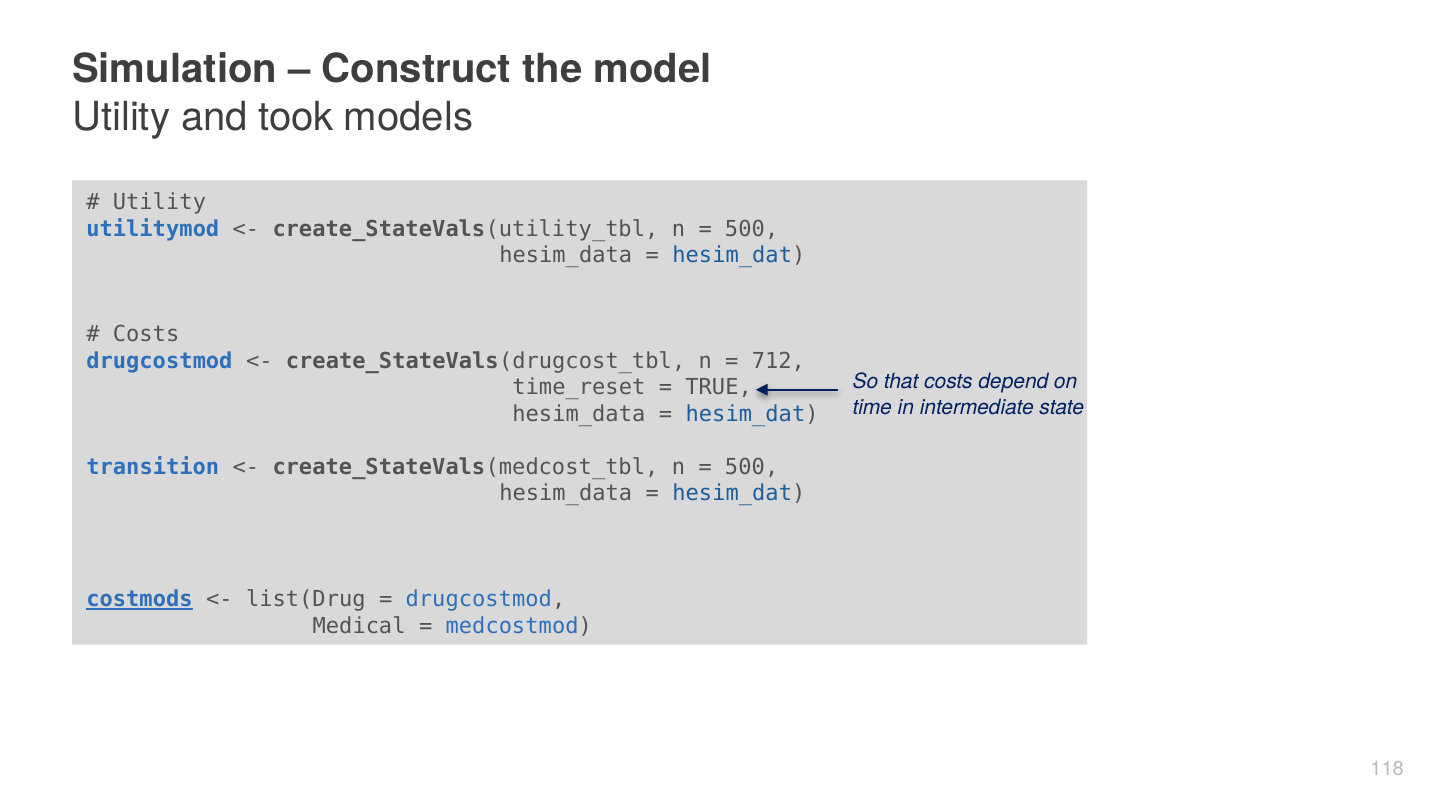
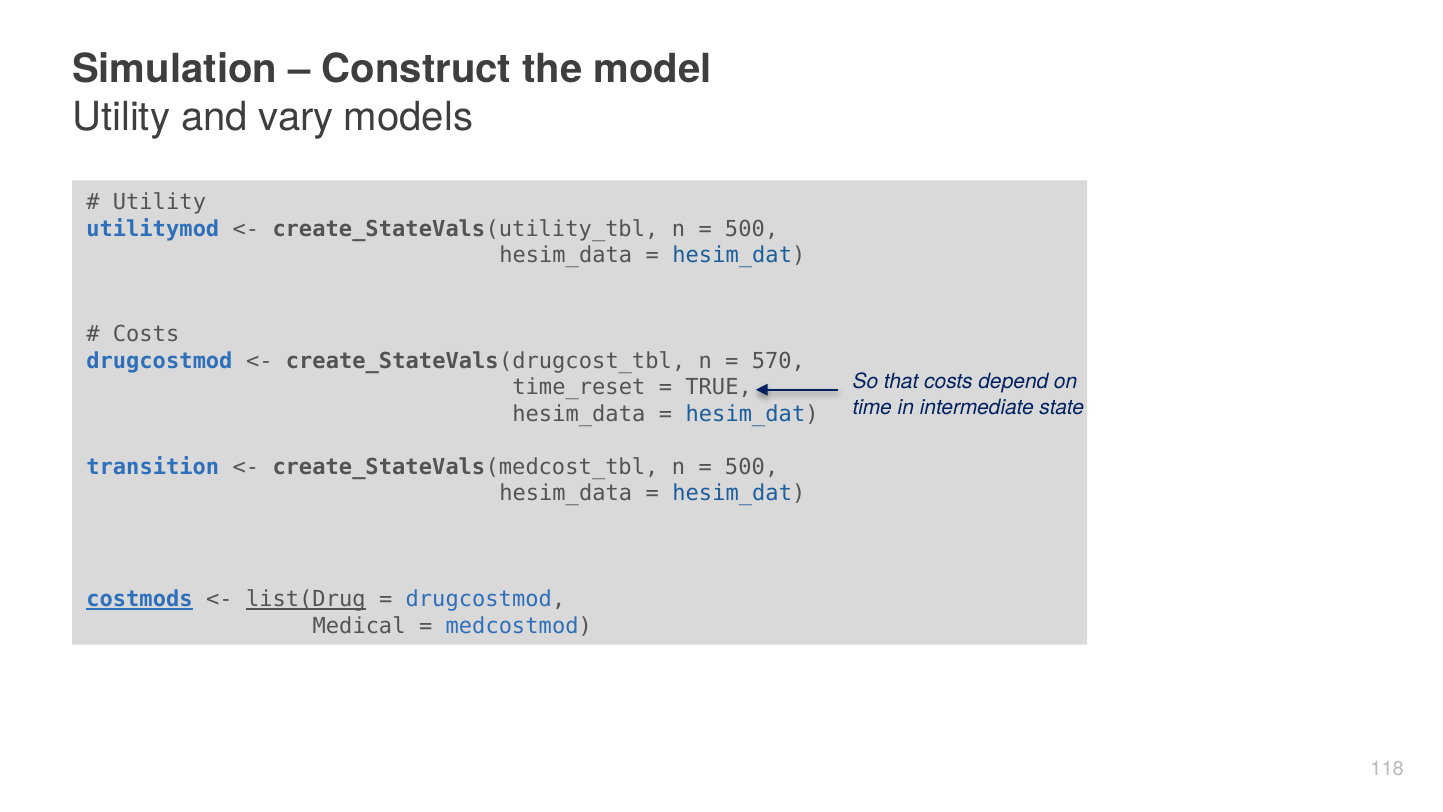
took: took -> vary
712: 712 -> 570
list(Drug underline: none -> present
